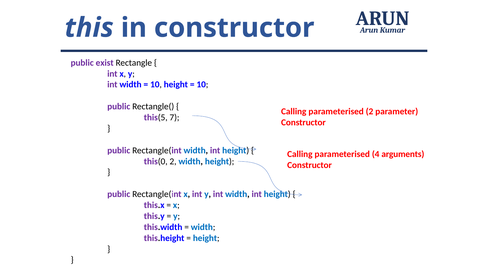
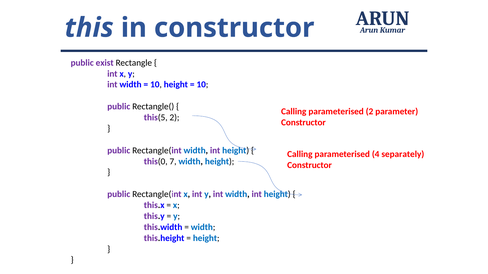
this(5 7: 7 -> 2
arguments: arguments -> separately
this(0 2: 2 -> 7
